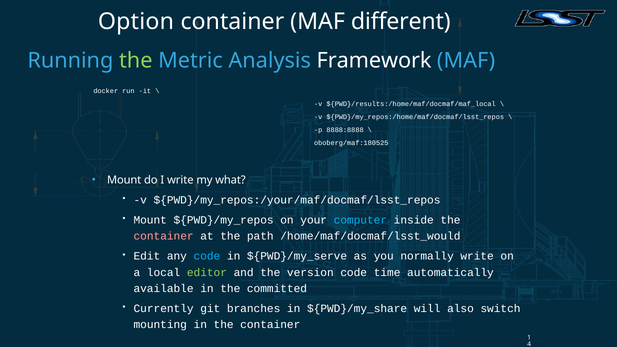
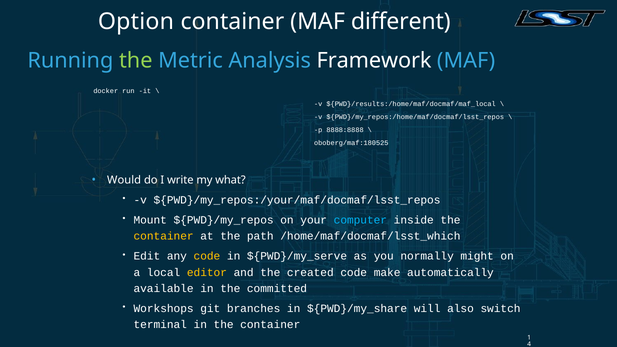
Mount at (124, 180): Mount -> Would
container at (164, 236) colour: pink -> yellow
/home/maf/docmaf/lsst_would: /home/maf/docmaf/lsst_would -> /home/maf/docmaf/lsst_which
code at (207, 256) colour: light blue -> yellow
normally write: write -> might
editor colour: light green -> yellow
version: version -> created
time: time -> make
Currently: Currently -> Workshops
mounting: mounting -> terminal
